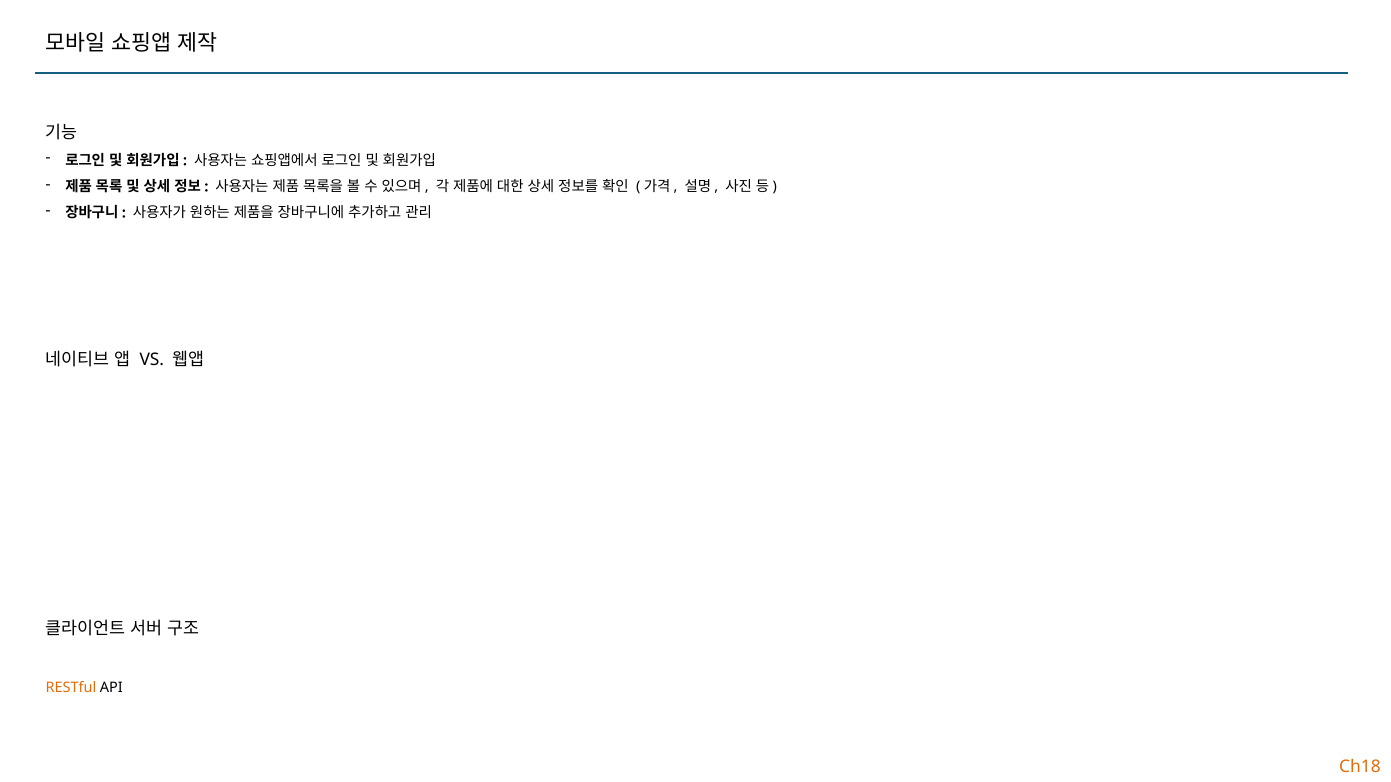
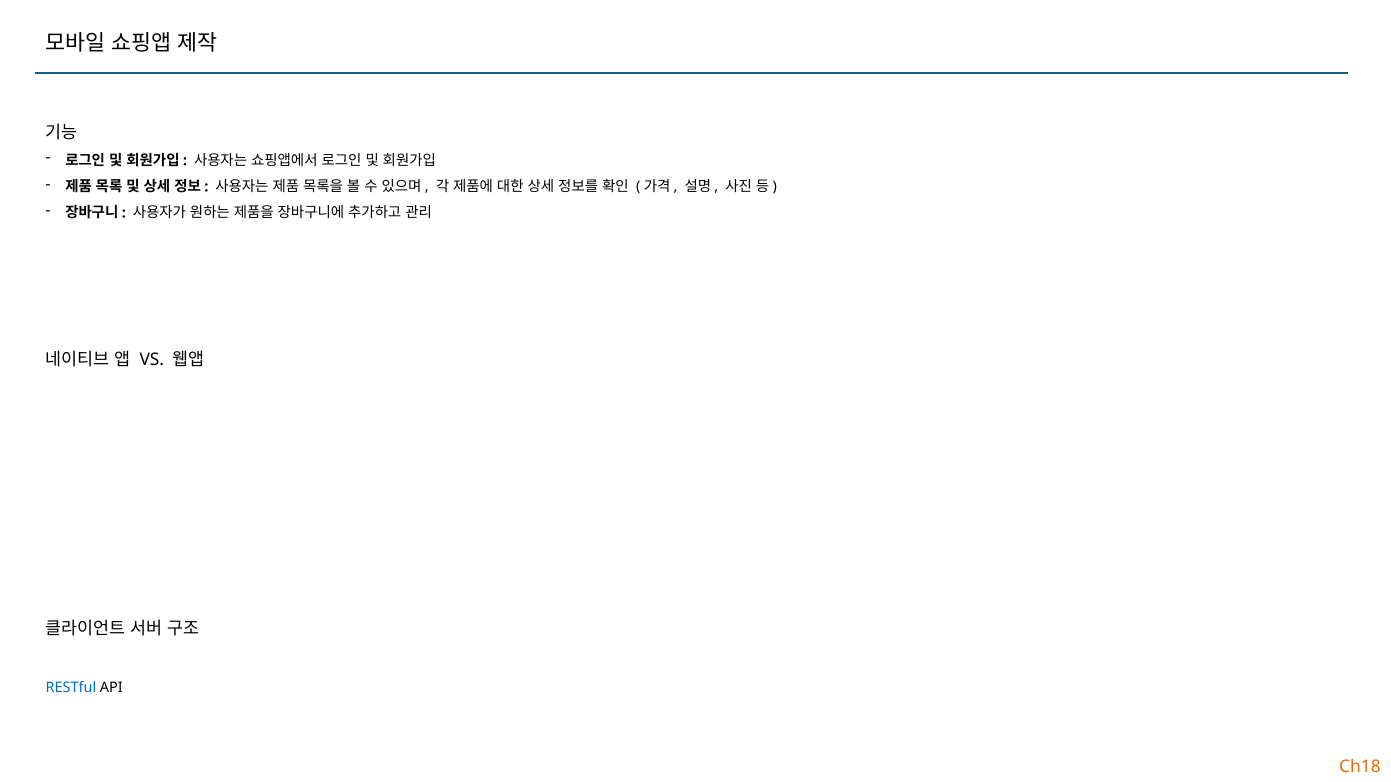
RESTful colour: orange -> blue
